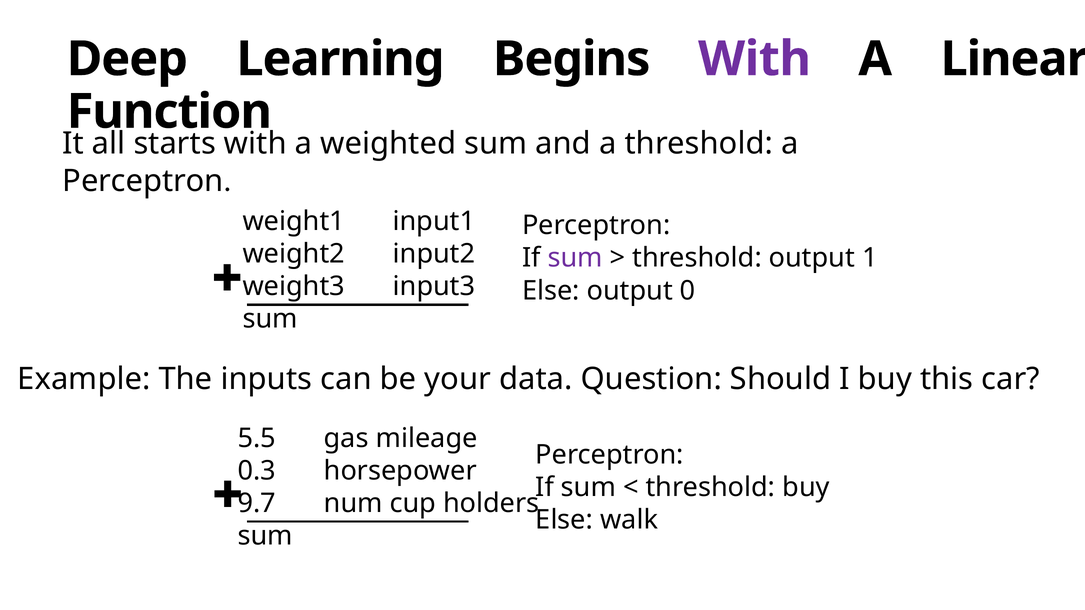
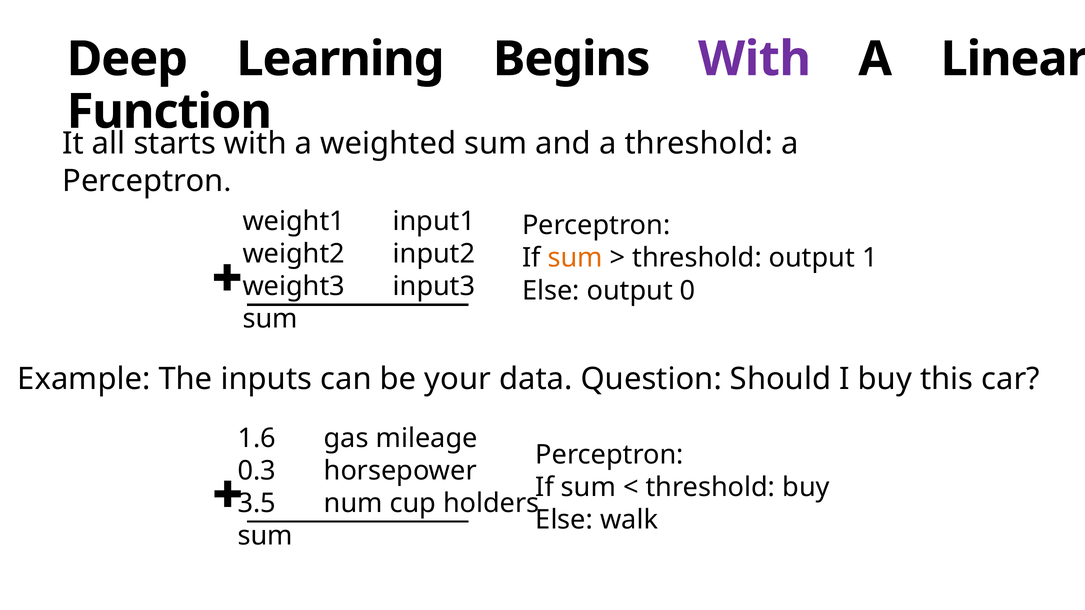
sum at (575, 258) colour: purple -> orange
5.5: 5.5 -> 1.6
9.7: 9.7 -> 3.5
